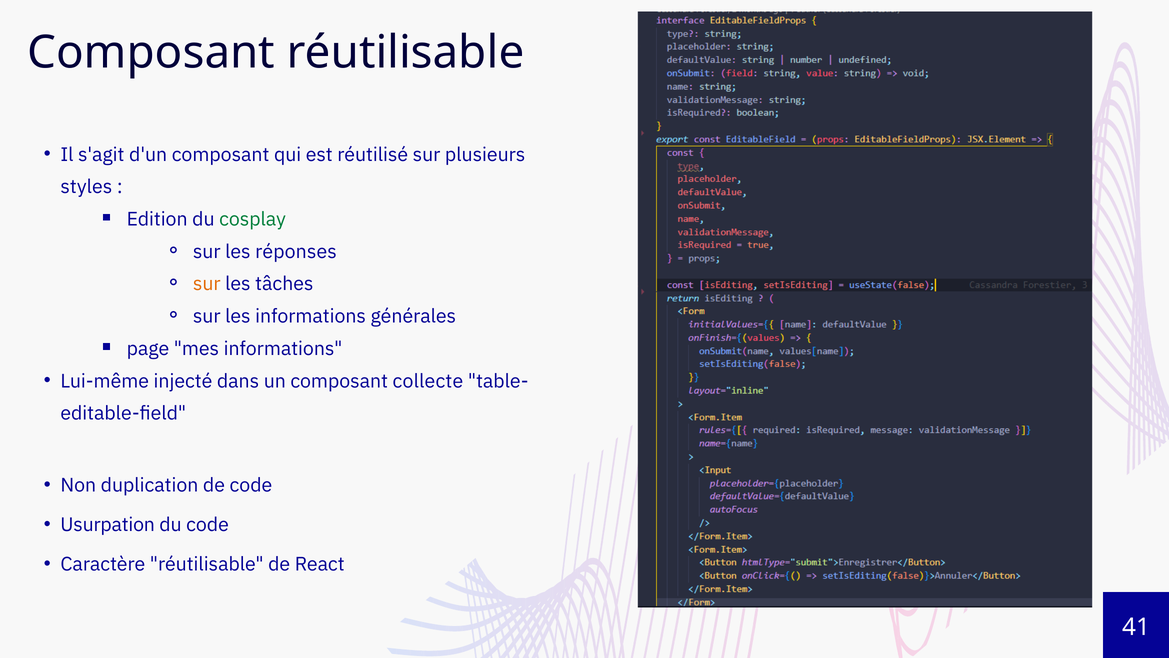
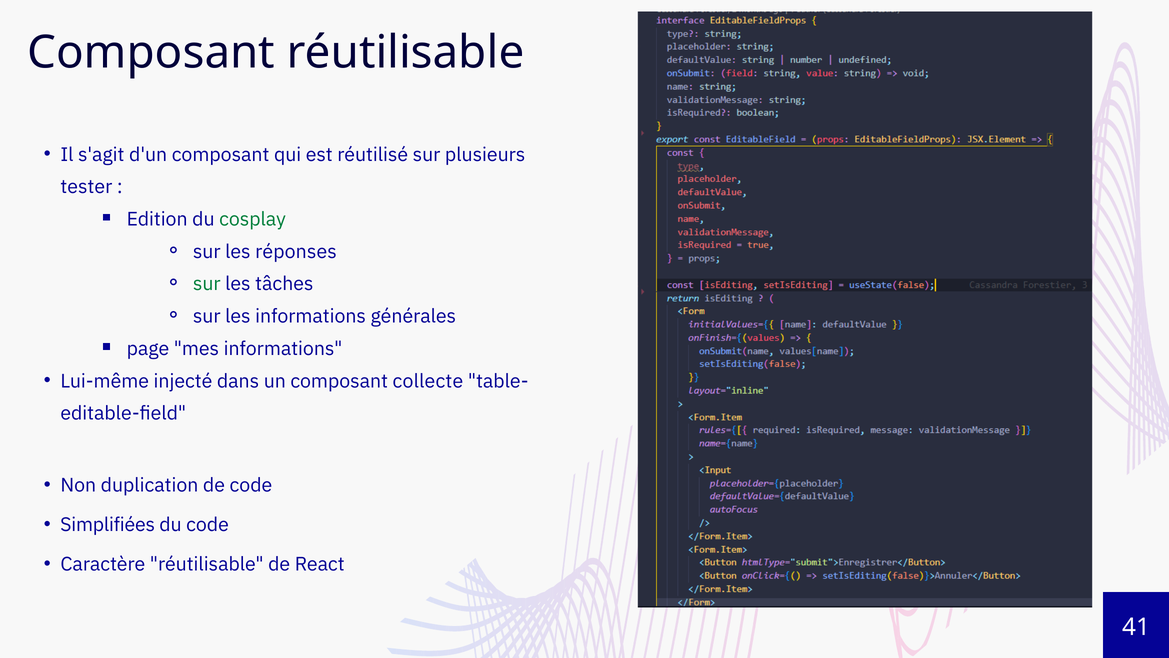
styles: styles -> tester
sur at (207, 284) colour: orange -> green
Usurpation: Usurpation -> Simplifiées
